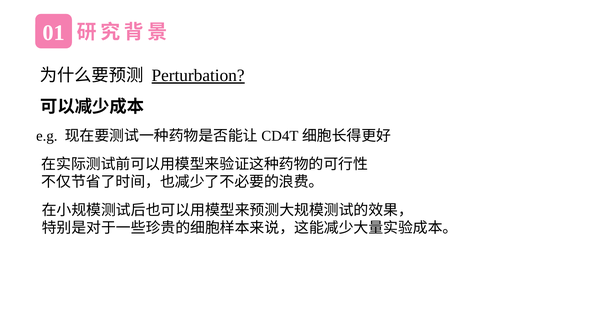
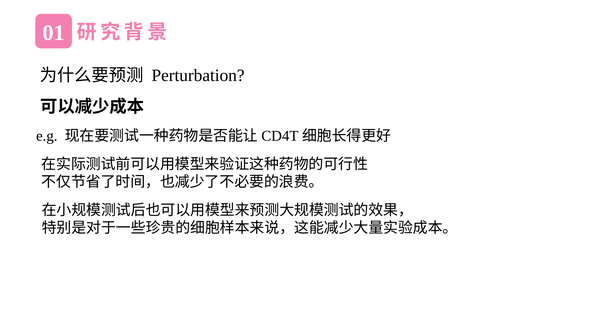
Perturbation underline: present -> none
